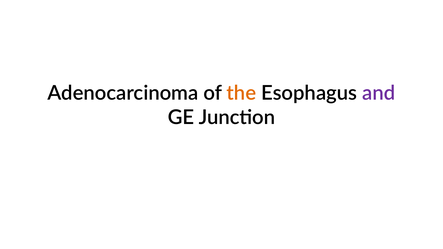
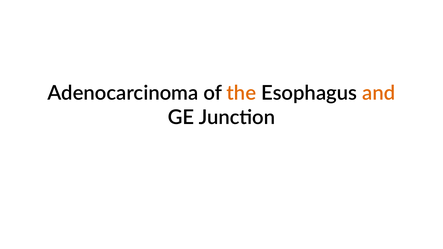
and colour: purple -> orange
